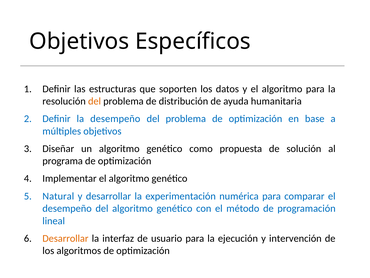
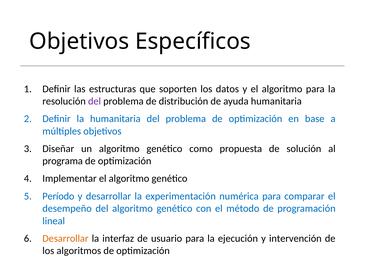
del at (95, 101) colour: orange -> purple
la desempeño: desempeño -> humanitaria
Natural: Natural -> Período
